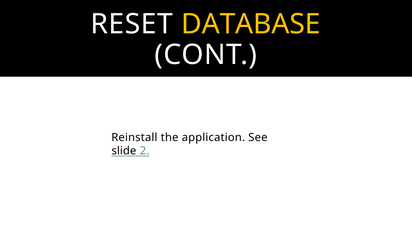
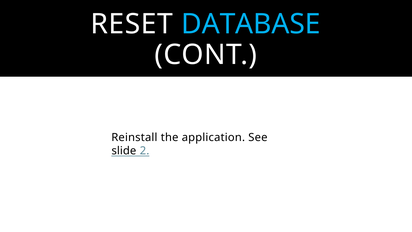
DATABASE colour: yellow -> light blue
